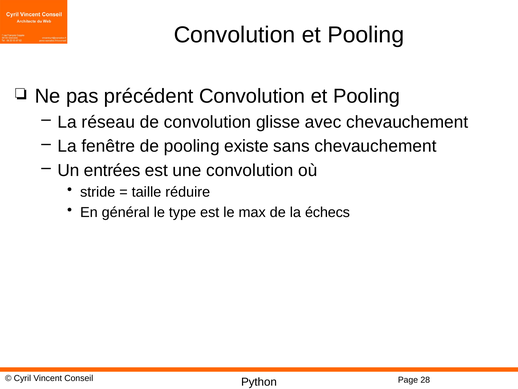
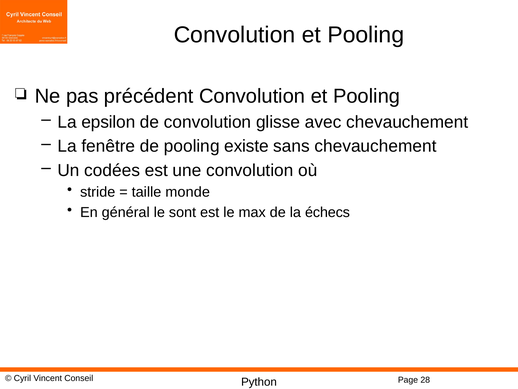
réseau: réseau -> epsilon
entrées: entrées -> codées
réduire: réduire -> monde
type: type -> sont
